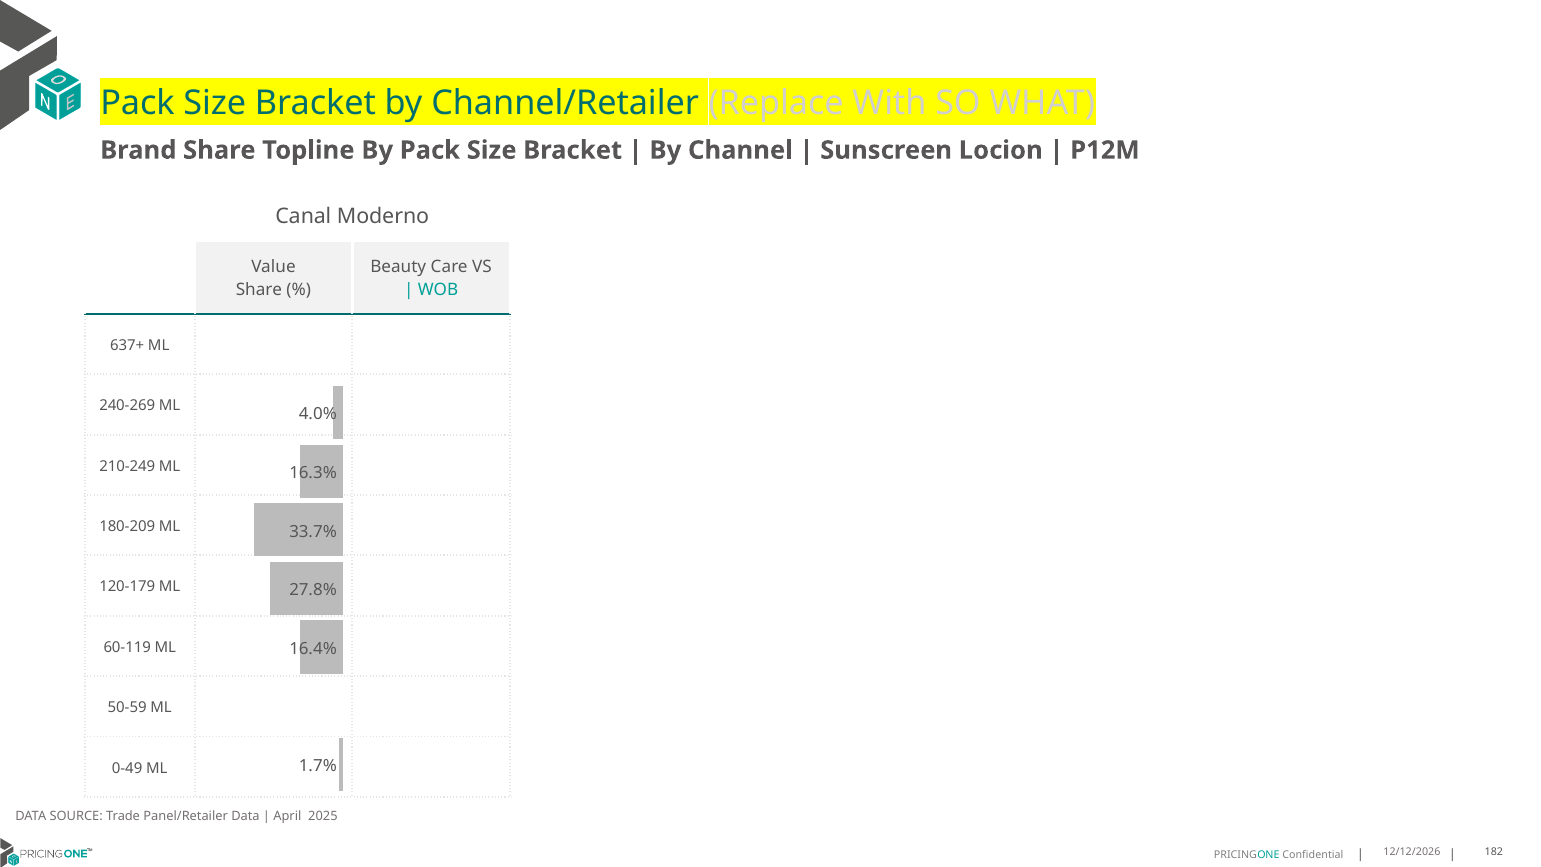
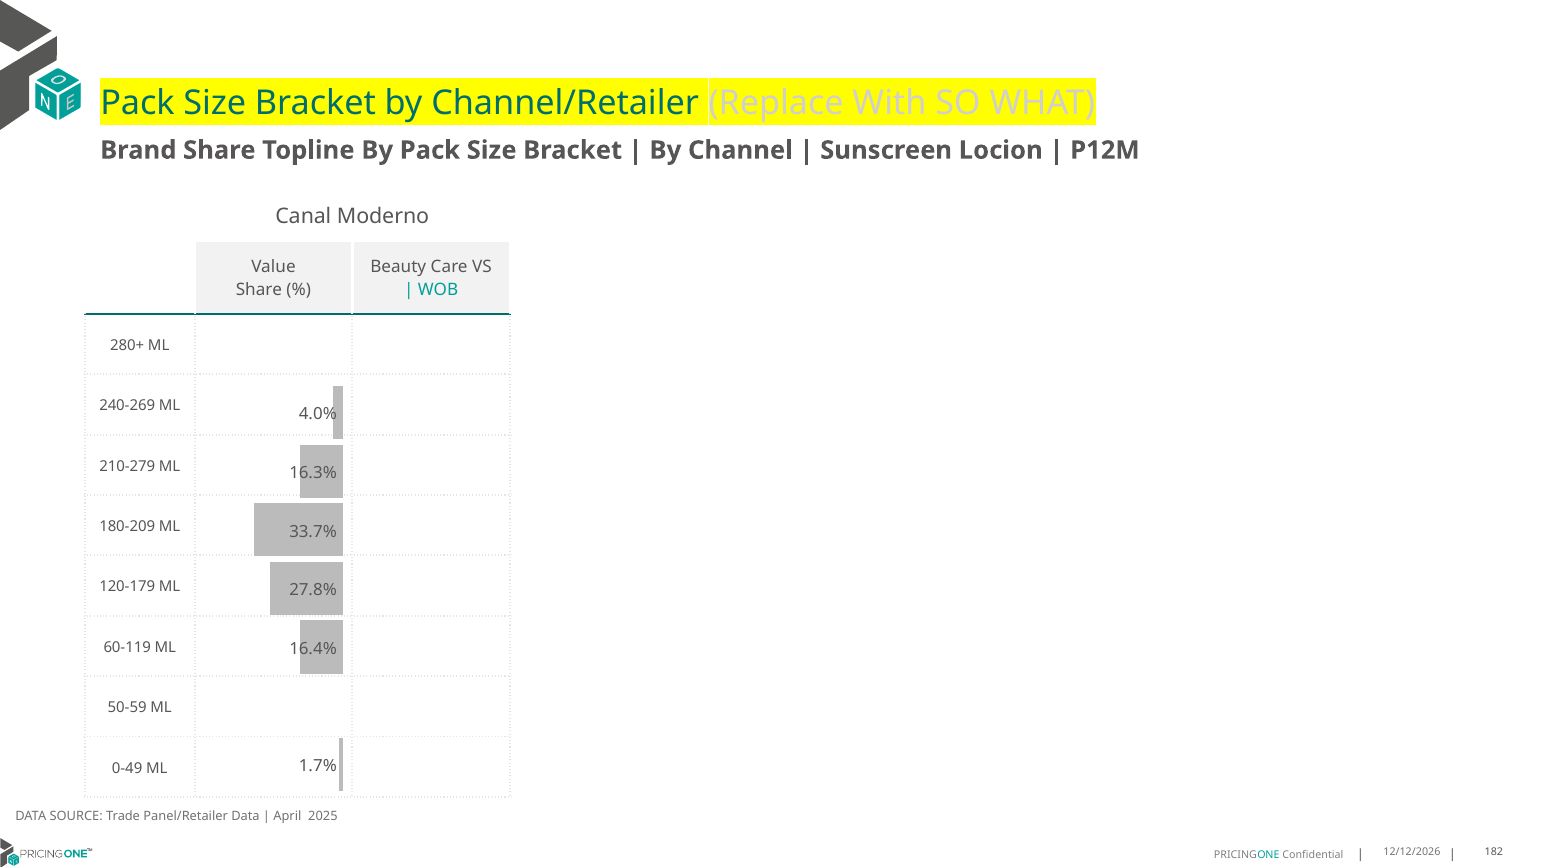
637+: 637+ -> 280+
210-249: 210-249 -> 210-279
